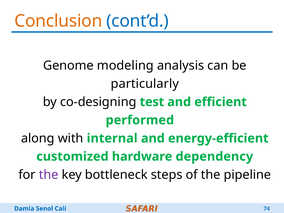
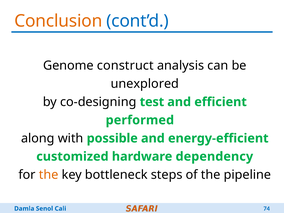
modeling: modeling -> construct
particularly: particularly -> unexplored
internal: internal -> possible
the at (49, 175) colour: purple -> orange
